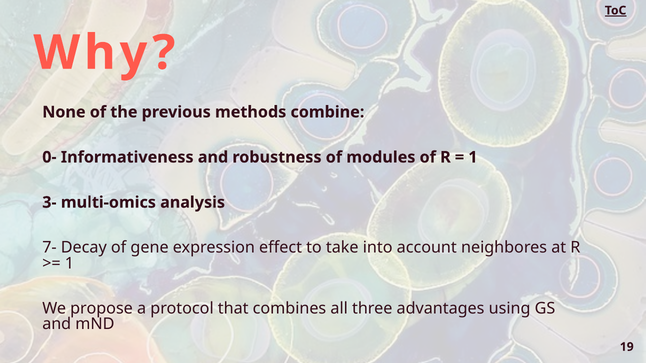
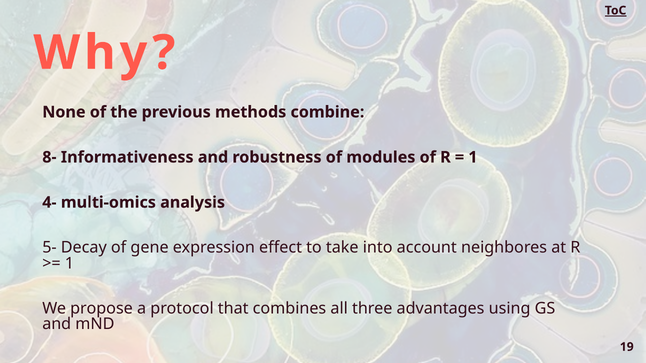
0-: 0- -> 8-
3-: 3- -> 4-
7-: 7- -> 5-
